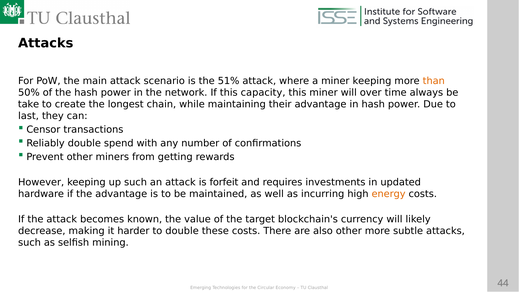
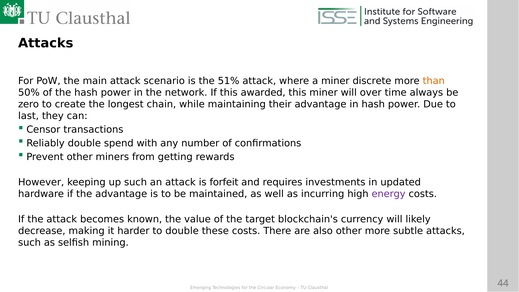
miner keeping: keeping -> discrete
capacity: capacity -> awarded
take: take -> zero
energy colour: orange -> purple
